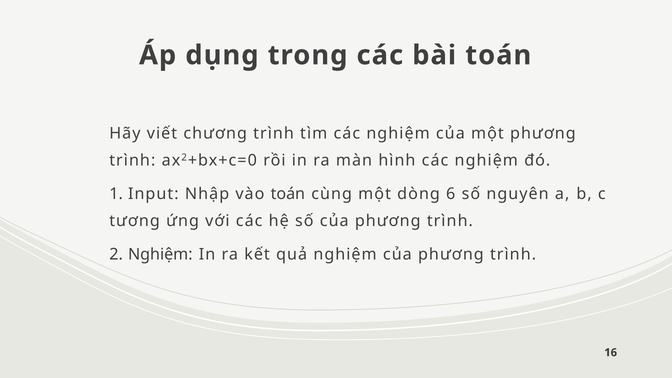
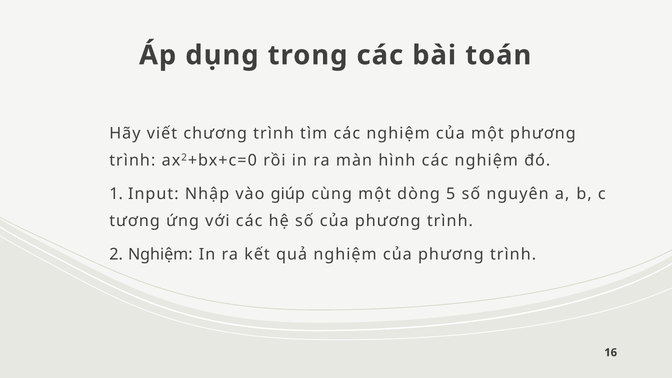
vào toán: toán -> giúp
6: 6 -> 5
